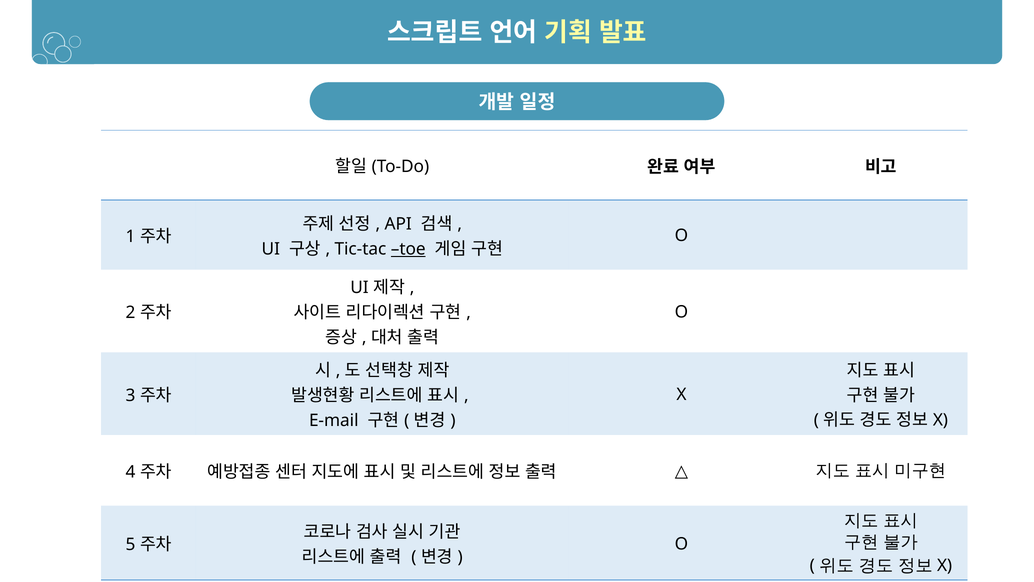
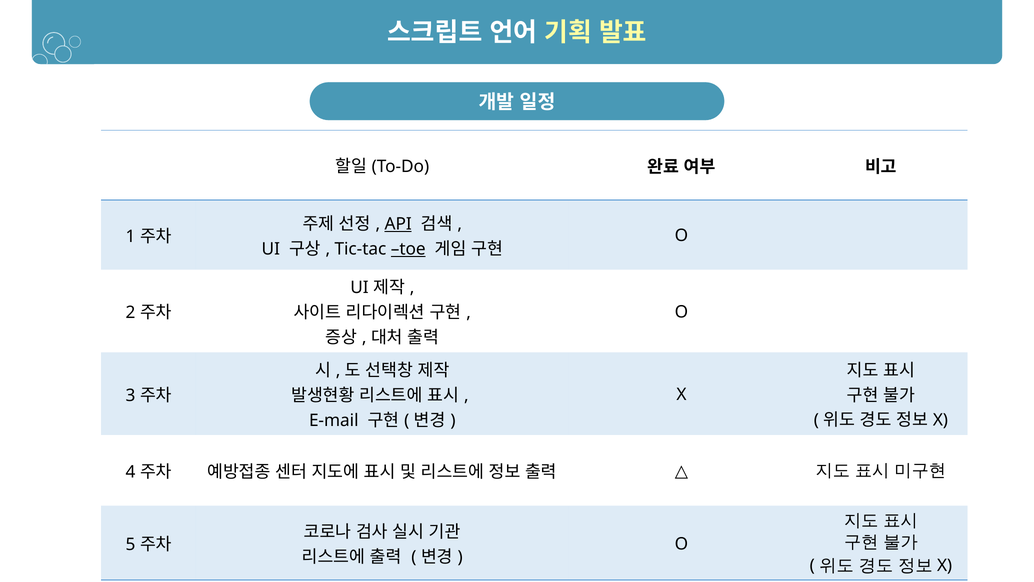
API underline: none -> present
